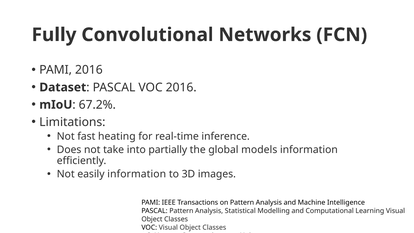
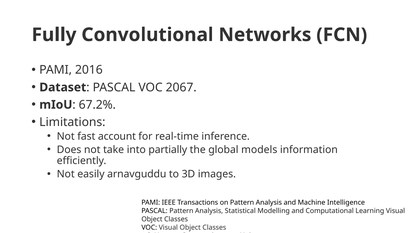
VOC 2016: 2016 -> 2067
heating: heating -> account
easily information: information -> arnavguddu
